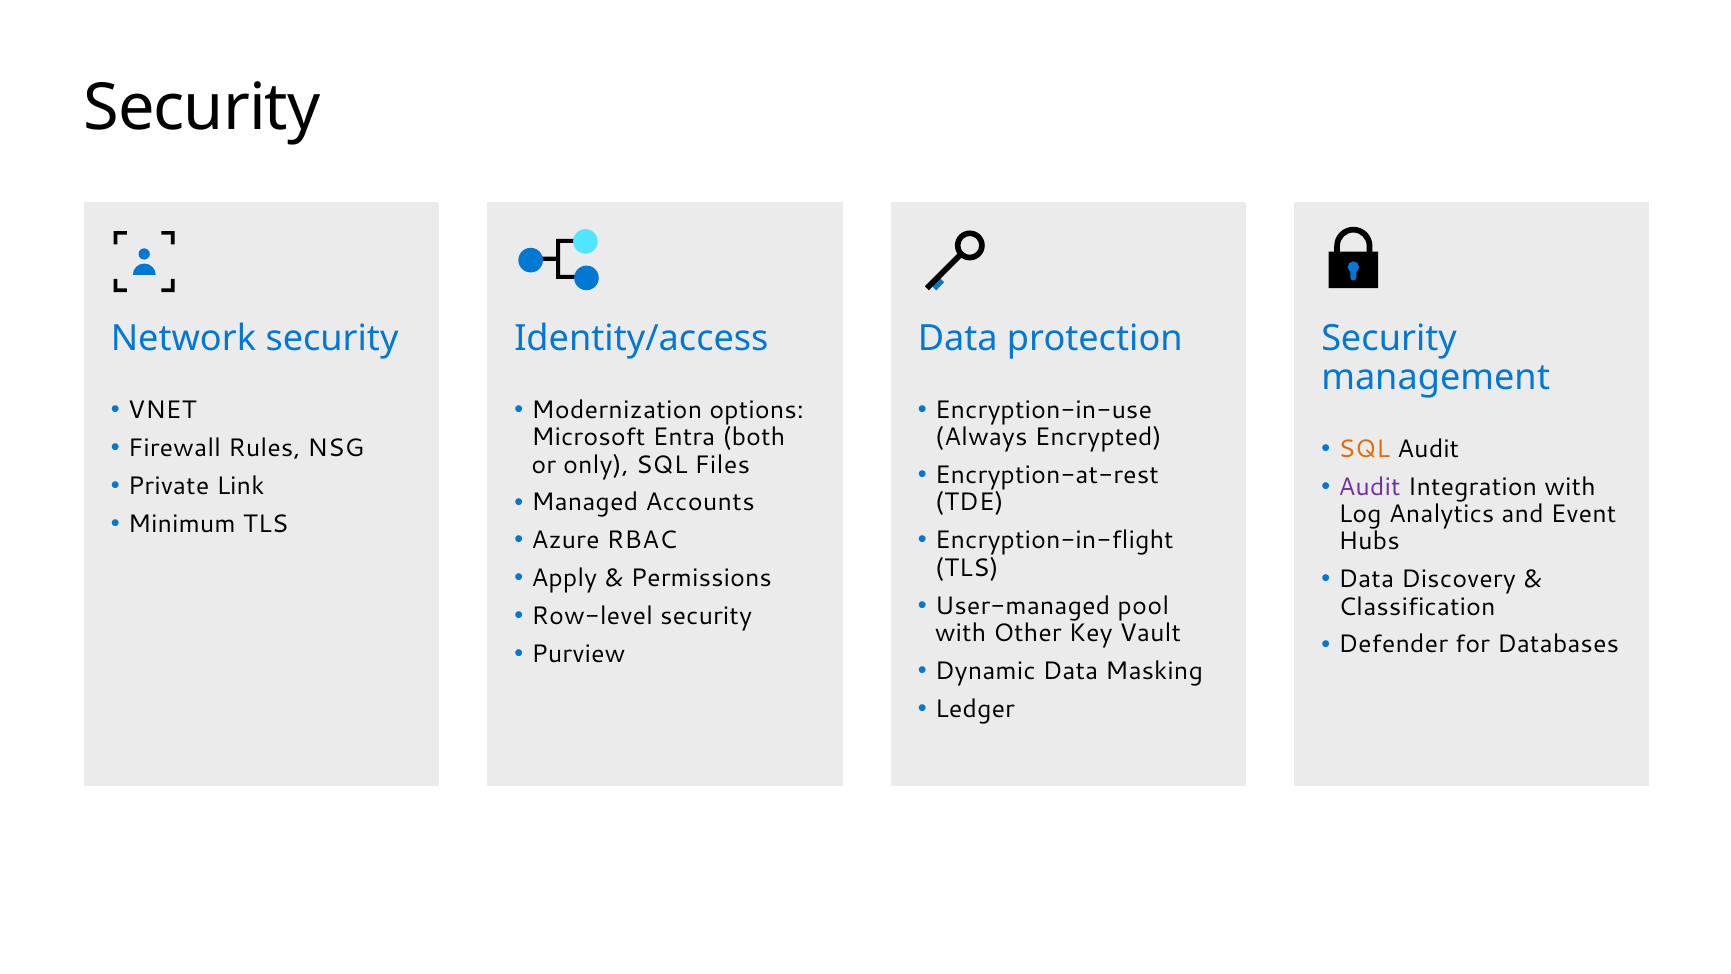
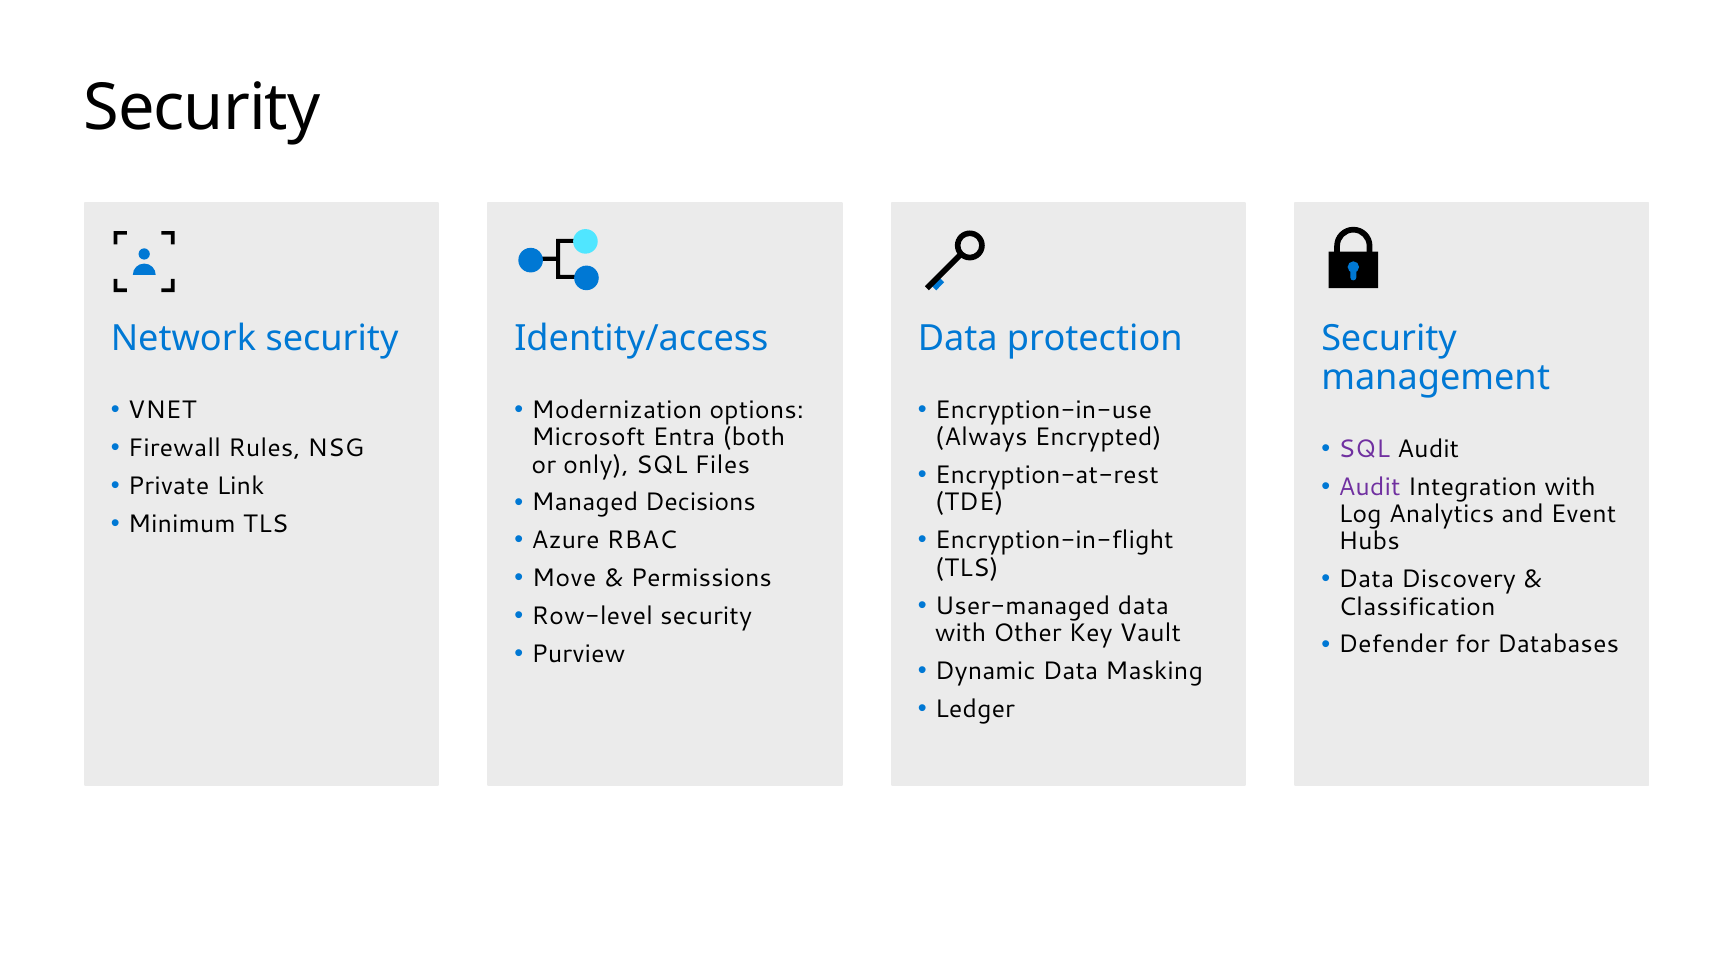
SQL at (1364, 449) colour: orange -> purple
Accounts: Accounts -> Decisions
Apply: Apply -> Move
User-managed pool: pool -> data
